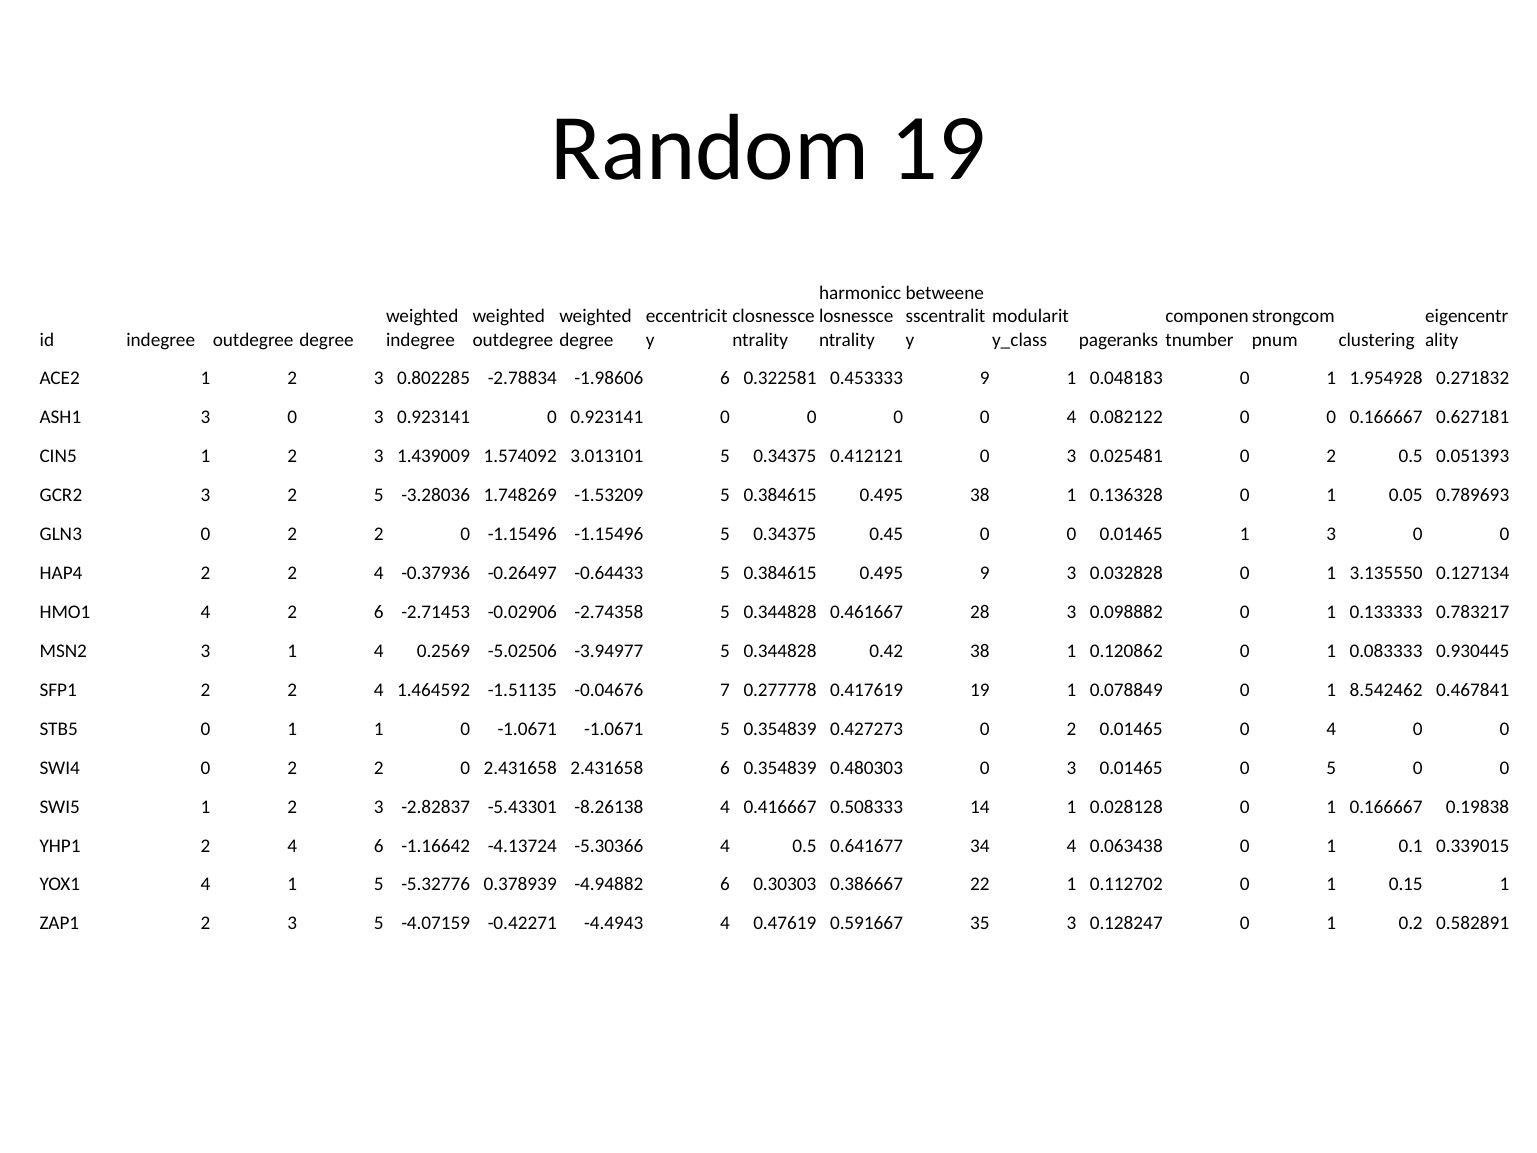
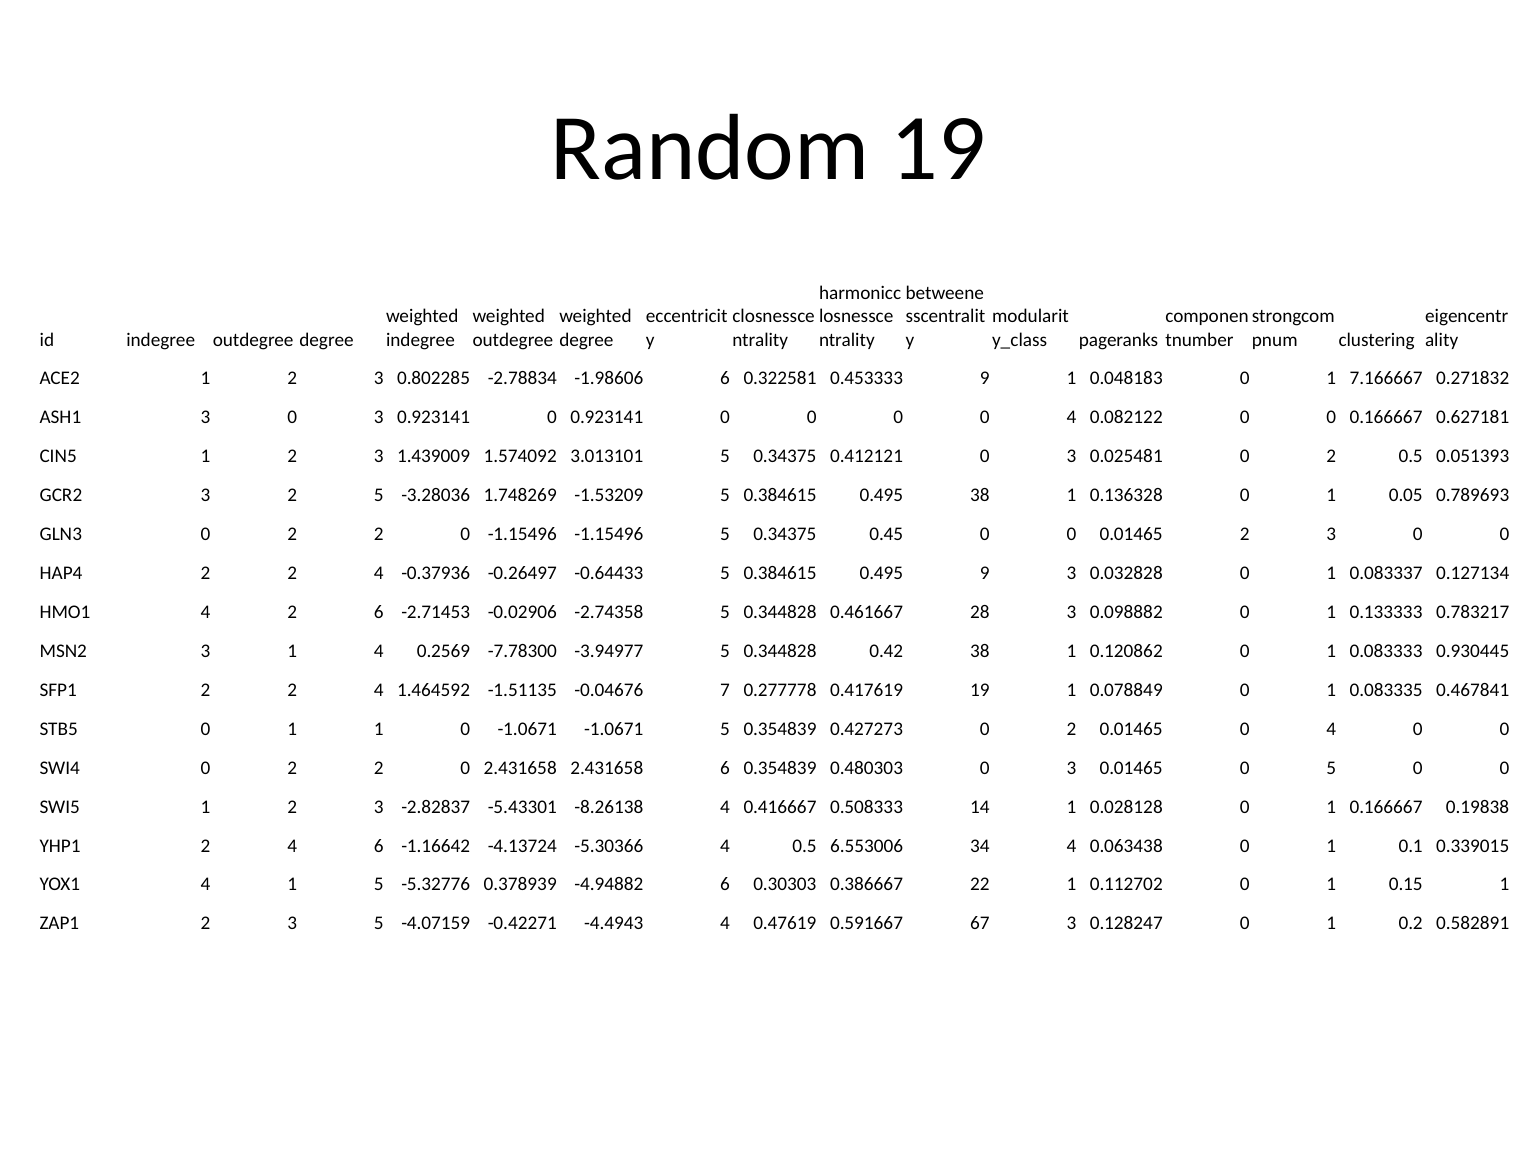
1.954928: 1.954928 -> 7.166667
0.01465 1: 1 -> 2
3.135550: 3.135550 -> 0.083337
-5.02506: -5.02506 -> -7.78300
8.542462: 8.542462 -> 0.083335
0.641677: 0.641677 -> 6.553006
35: 35 -> 67
